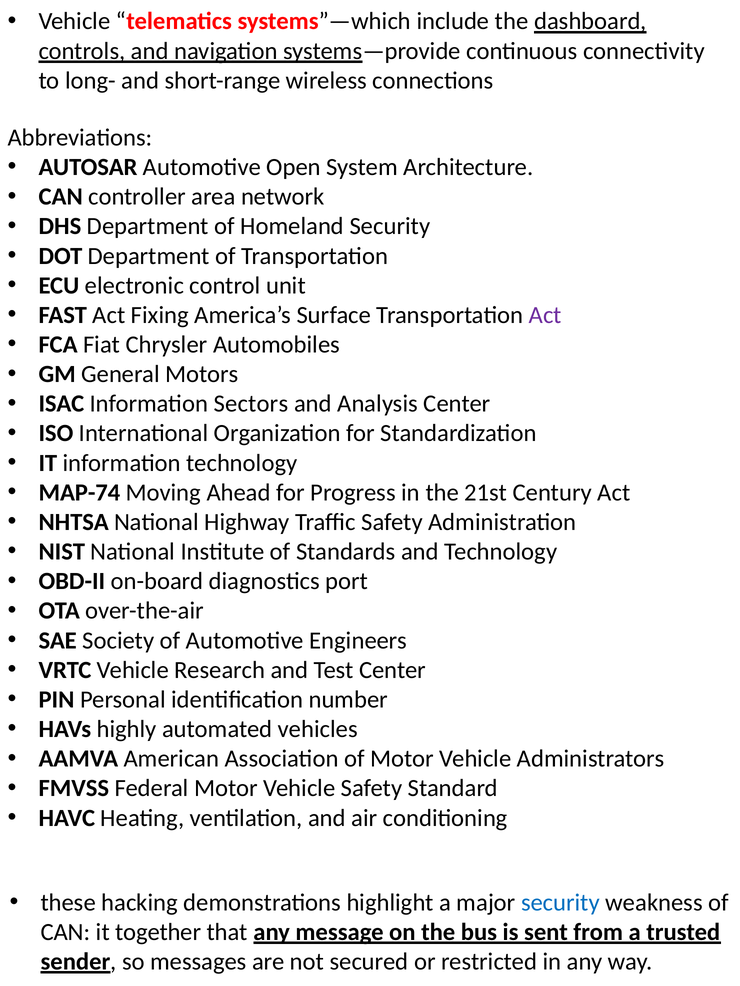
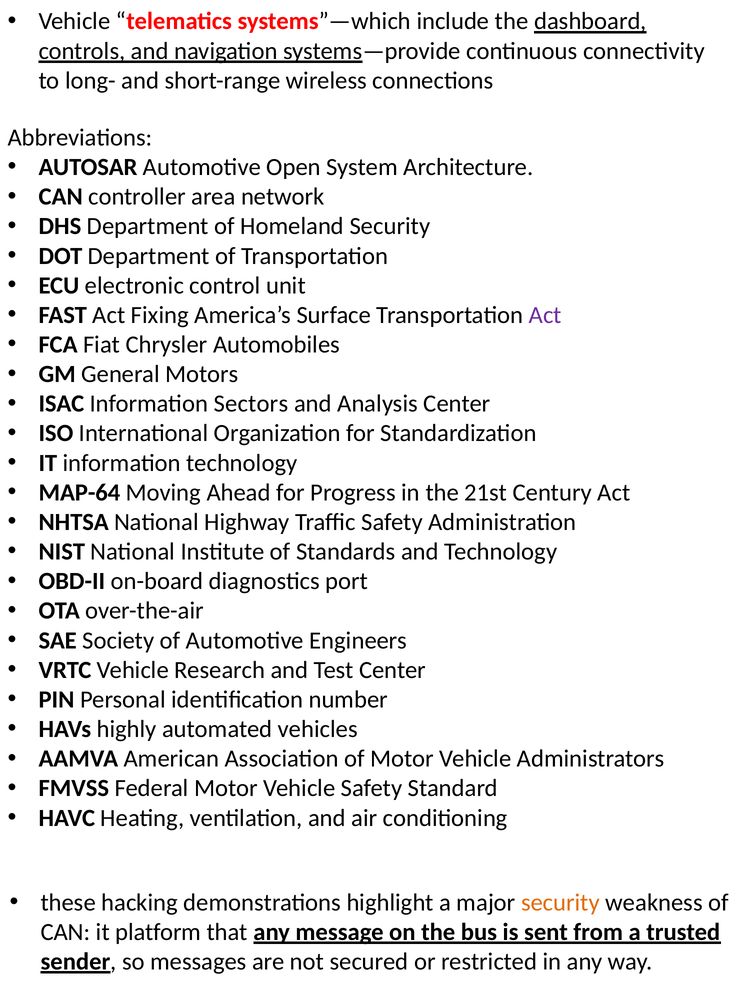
MAP-74: MAP-74 -> MAP-64
security at (560, 903) colour: blue -> orange
together: together -> platform
